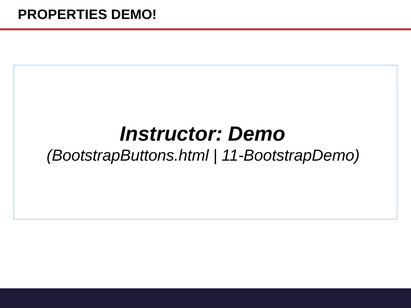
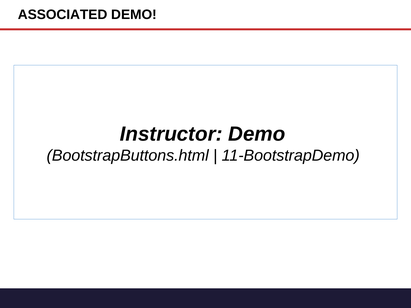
PROPERTIES: PROPERTIES -> ASSOCIATED
